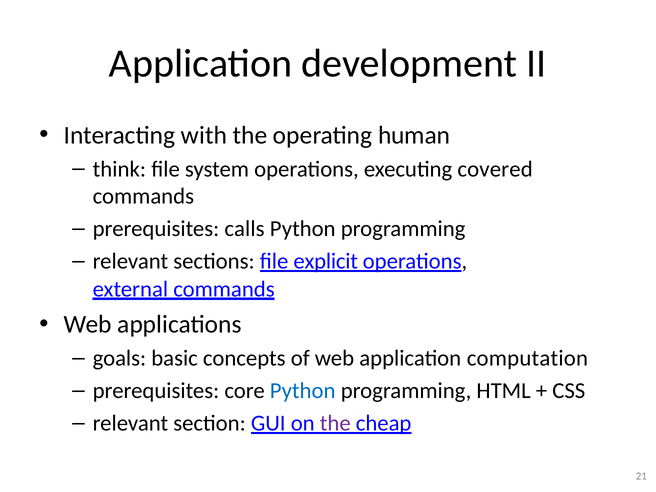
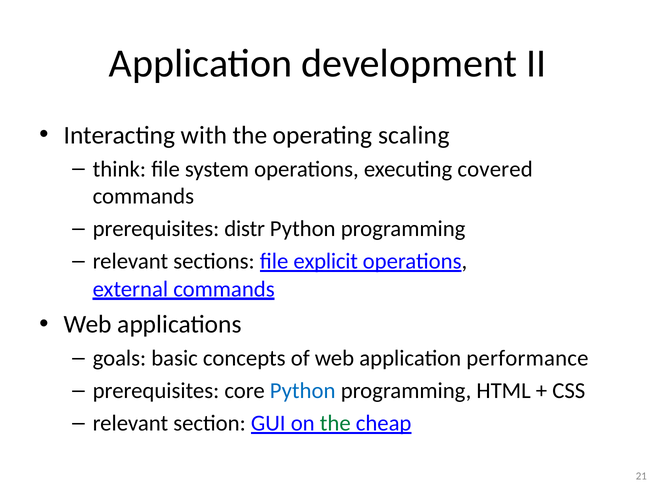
human: human -> scaling
calls: calls -> distr
computation: computation -> performance
the at (335, 423) colour: purple -> green
